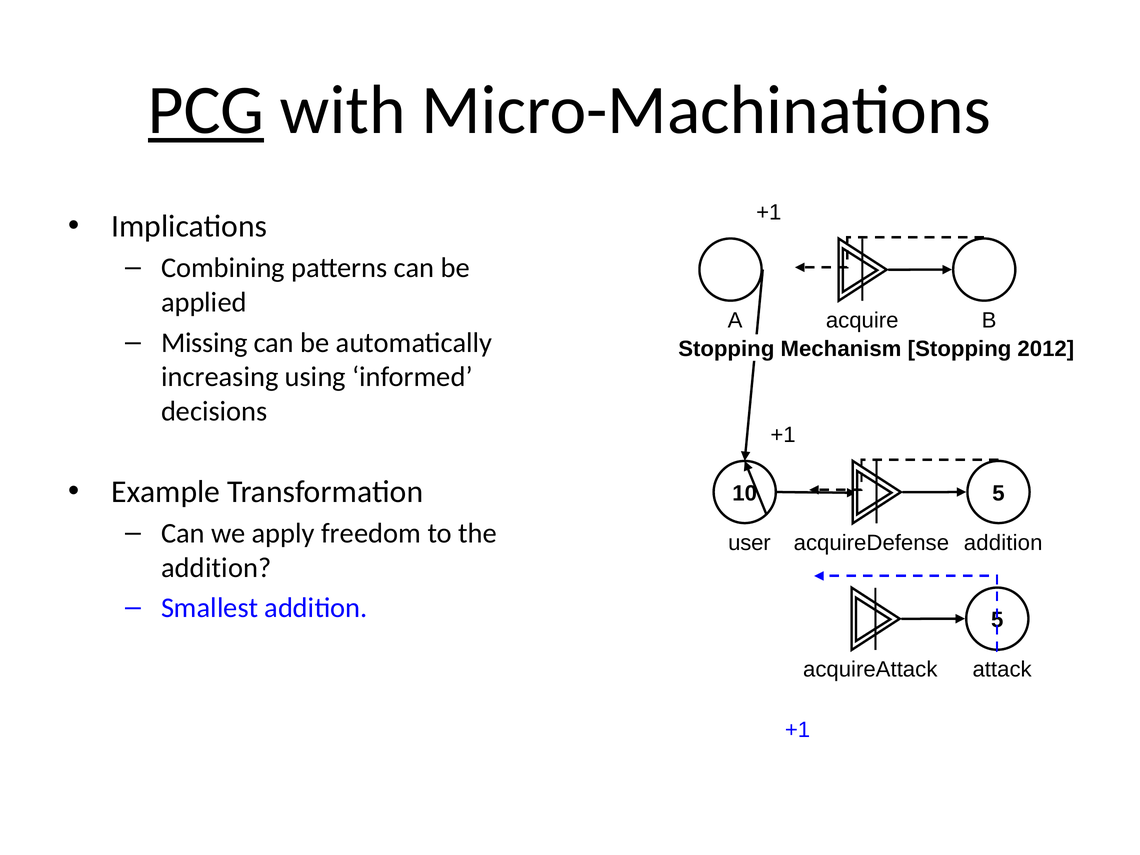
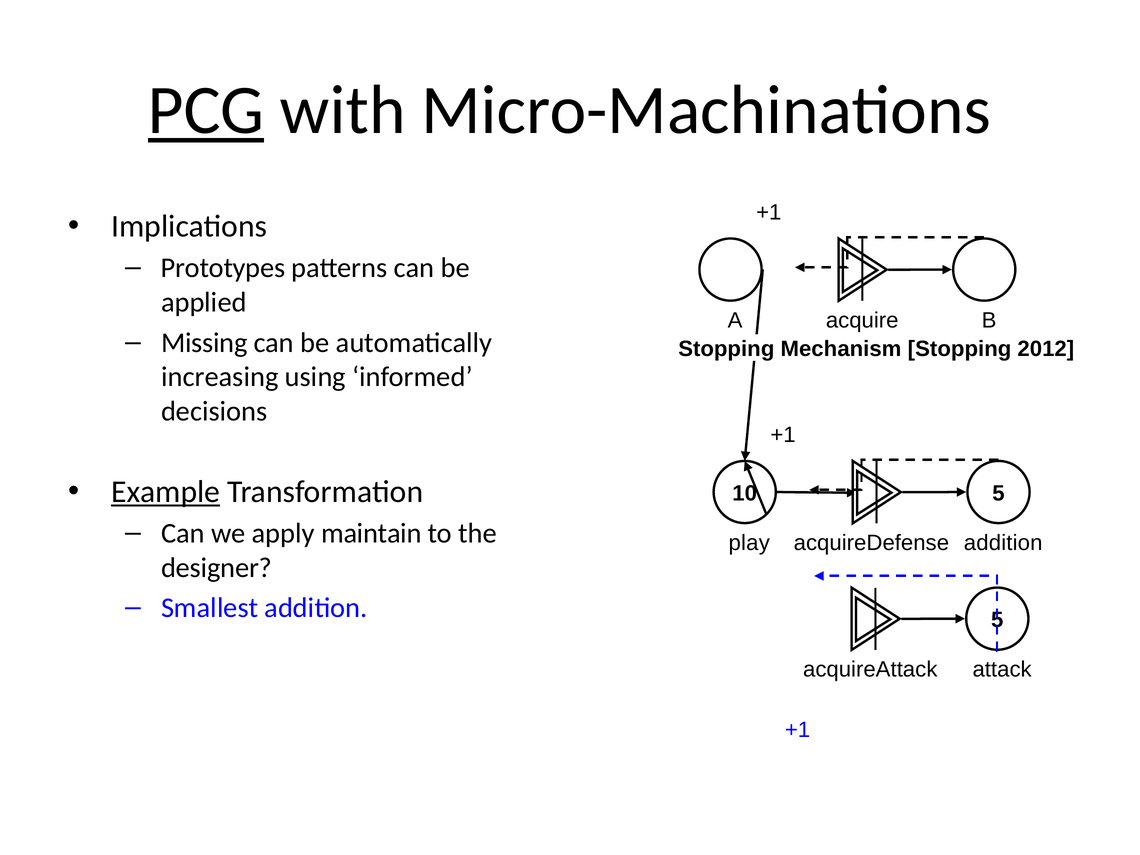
Combining: Combining -> Prototypes
Example underline: none -> present
freedom: freedom -> maintain
user: user -> play
addition at (216, 568): addition -> designer
